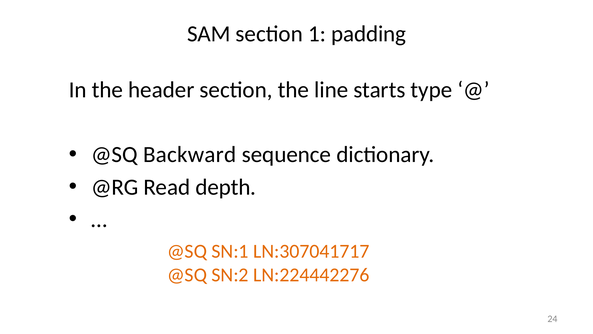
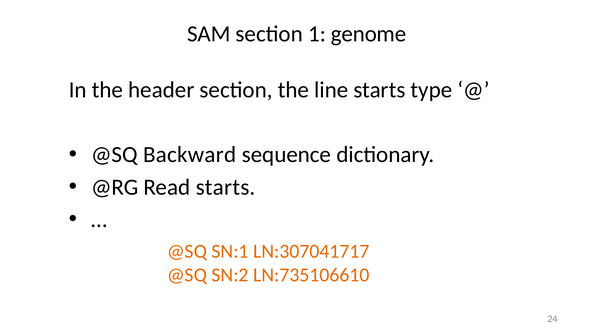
padding: padding -> genome
Read depth: depth -> starts
LN:224442276: LN:224442276 -> LN:735106610
